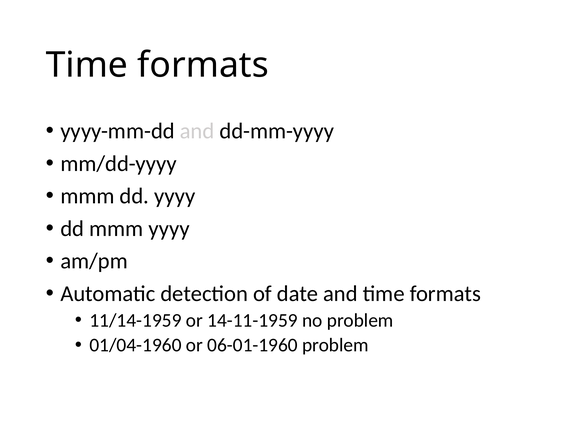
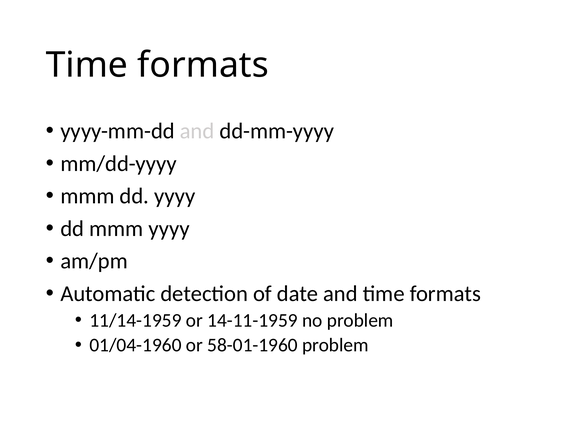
06-01-1960: 06-01-1960 -> 58-01-1960
